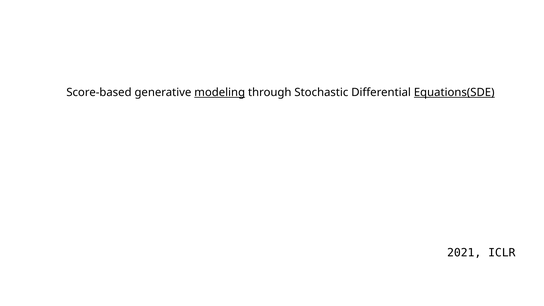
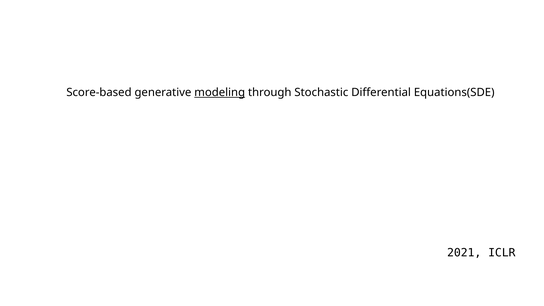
Equations(SDE underline: present -> none
